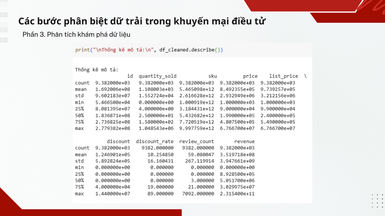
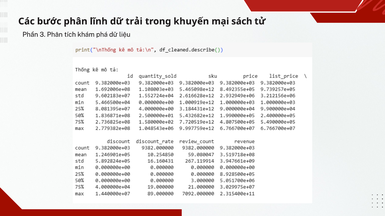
biệt: biệt -> lĩnh
điều: điều -> sách
